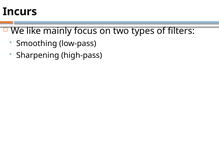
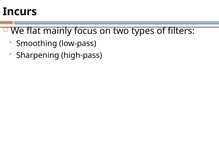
like: like -> flat
